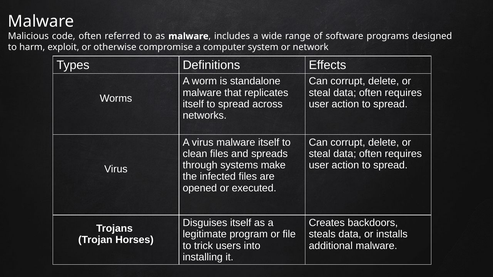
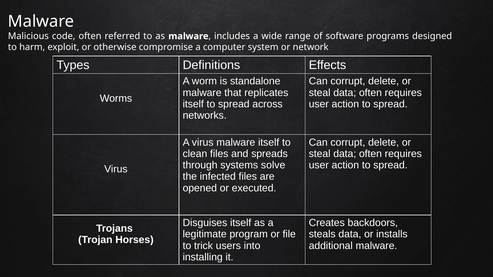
make: make -> solve
